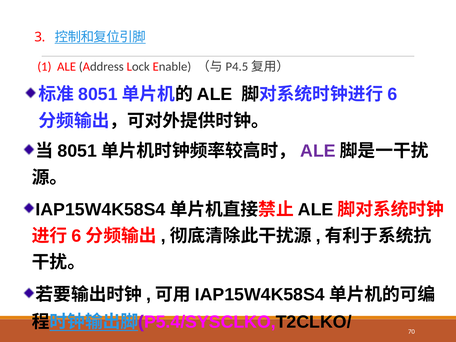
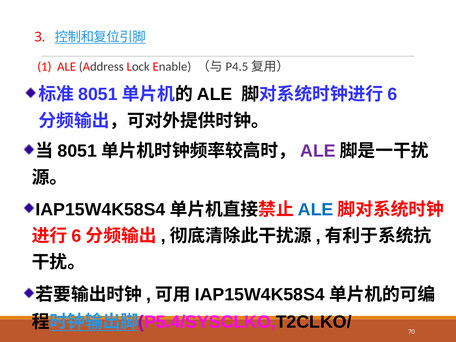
ALE at (316, 210) colour: black -> blue
